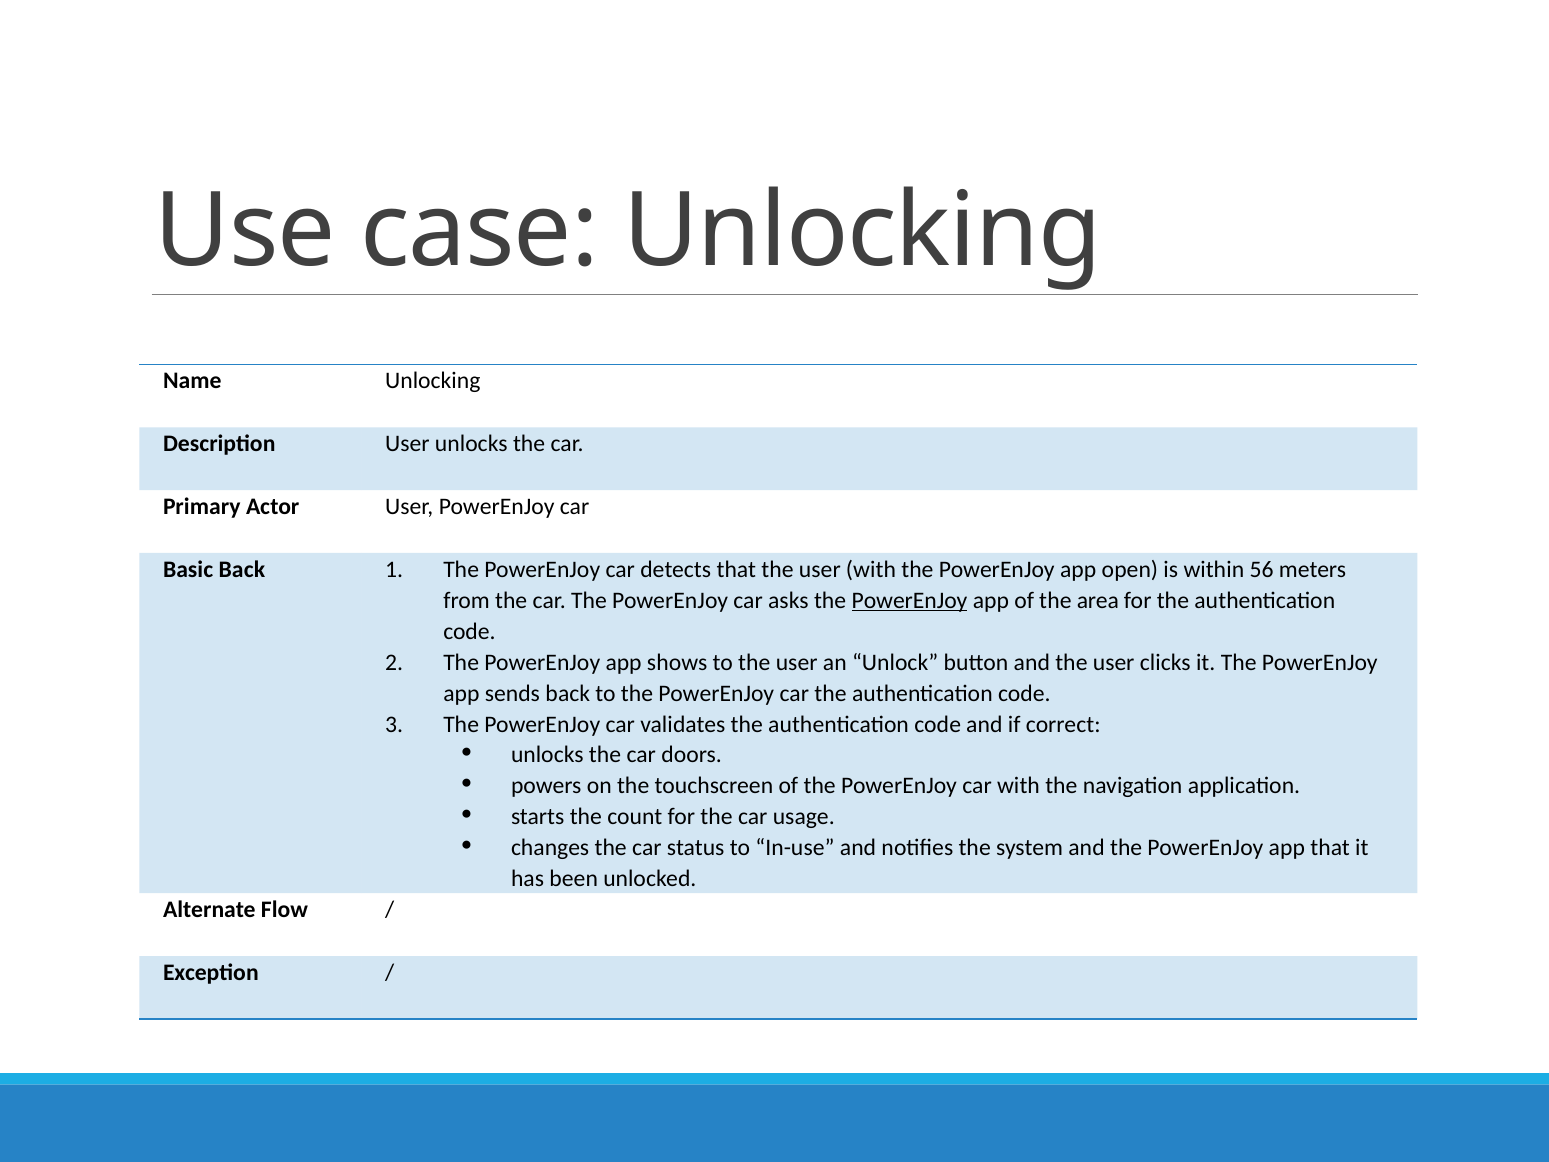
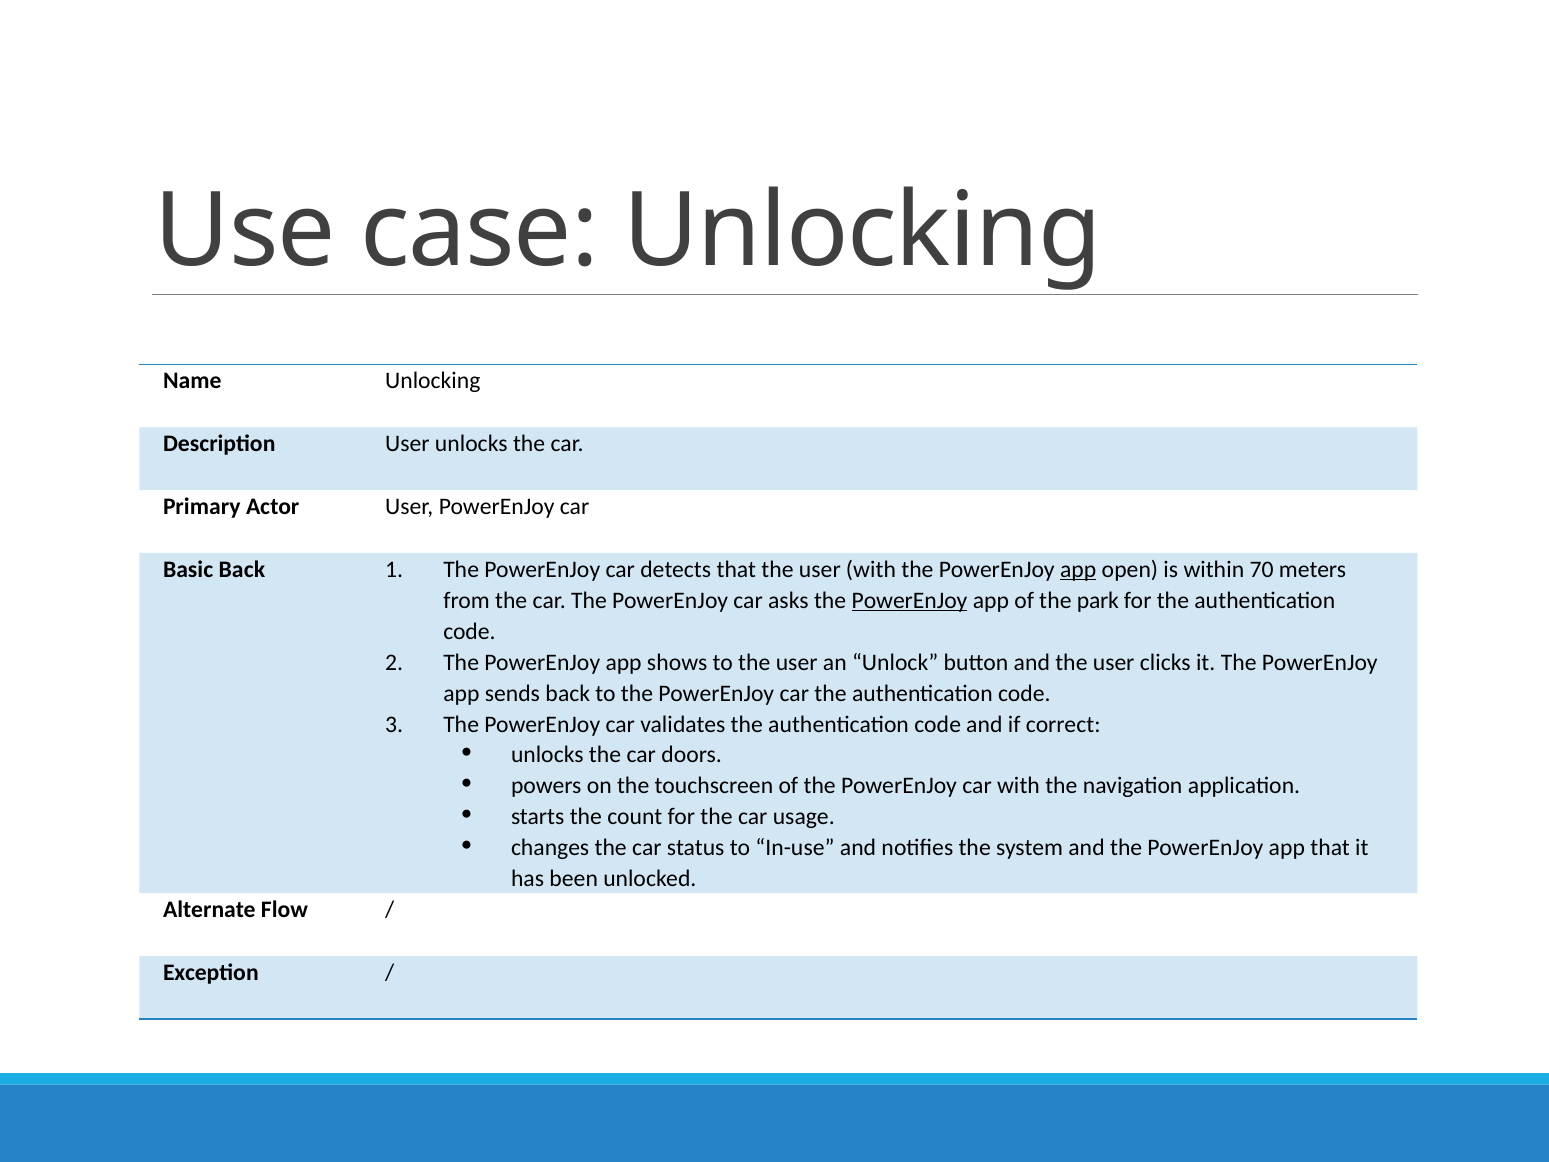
app at (1078, 569) underline: none -> present
56: 56 -> 70
area: area -> park
